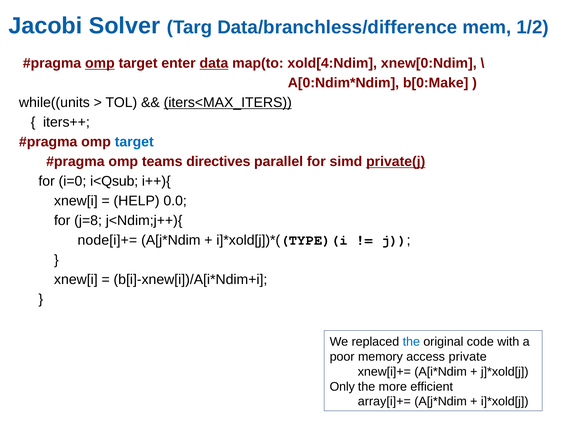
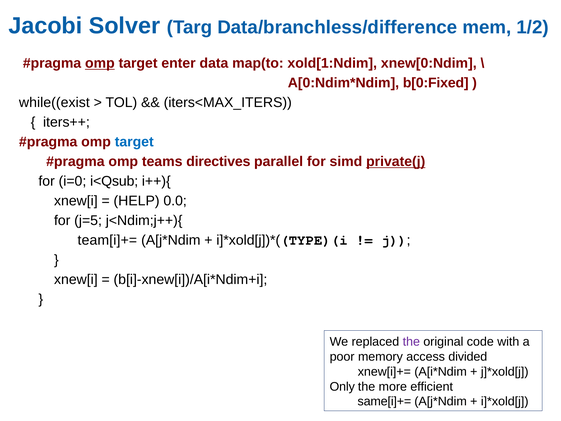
data underline: present -> none
xold[4:Ndim: xold[4:Ndim -> xold[1:Ndim
b[0:Make: b[0:Make -> b[0:Fixed
while((units: while((units -> while((exist
iters<MAX_ITERS underline: present -> none
j=8: j=8 -> j=5
node[i]+=: node[i]+= -> team[i]+=
the at (411, 342) colour: blue -> purple
private: private -> divided
array[i]+=: array[i]+= -> same[i]+=
